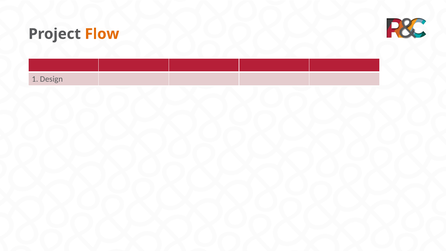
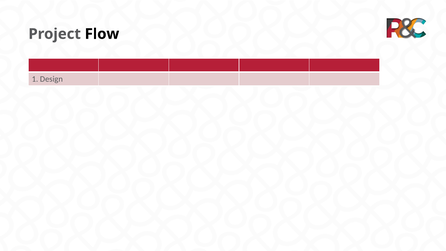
Flow colour: orange -> black
